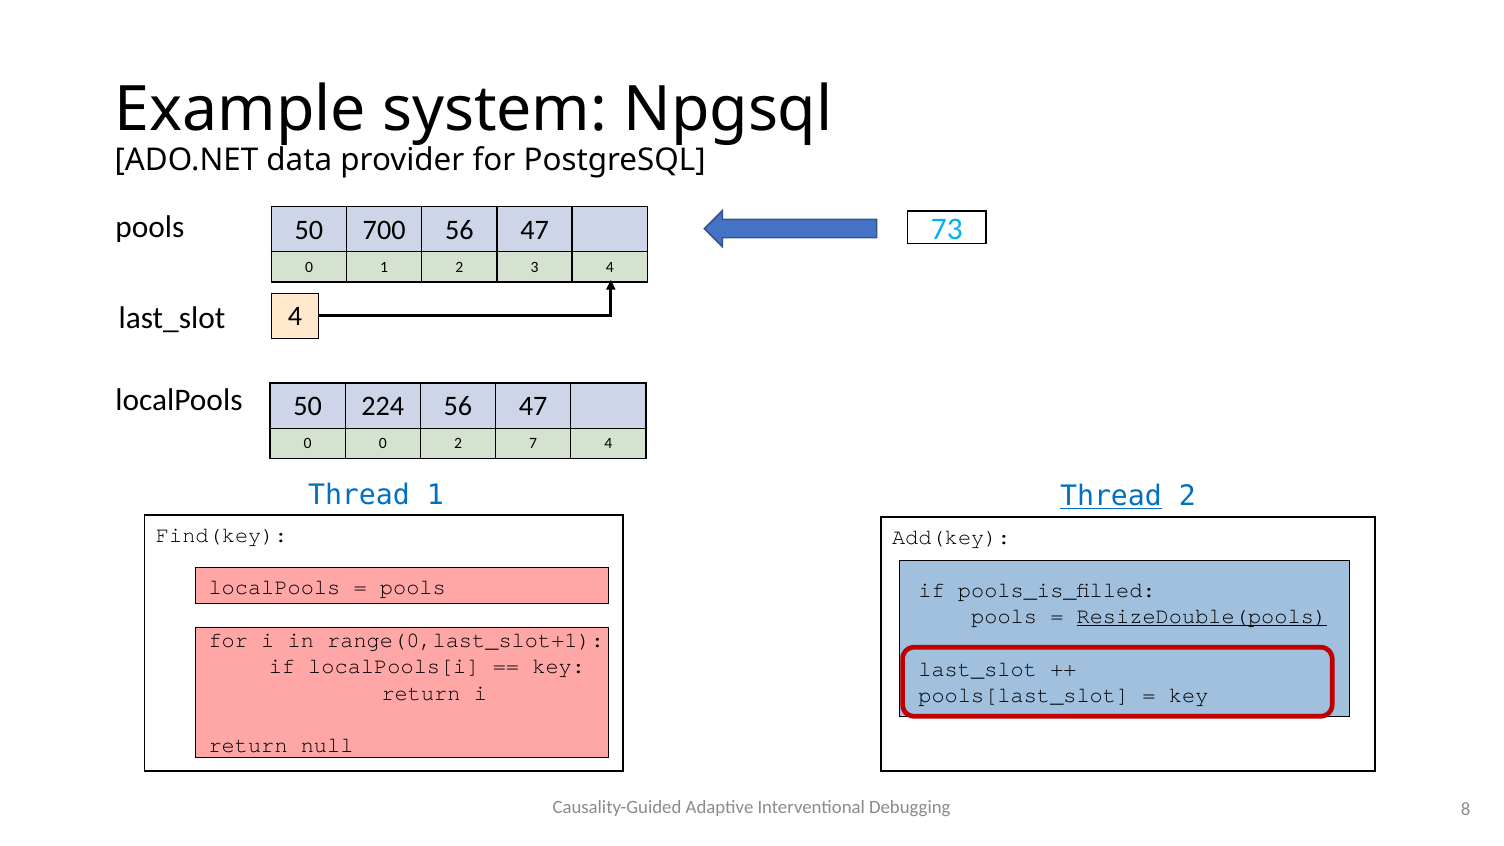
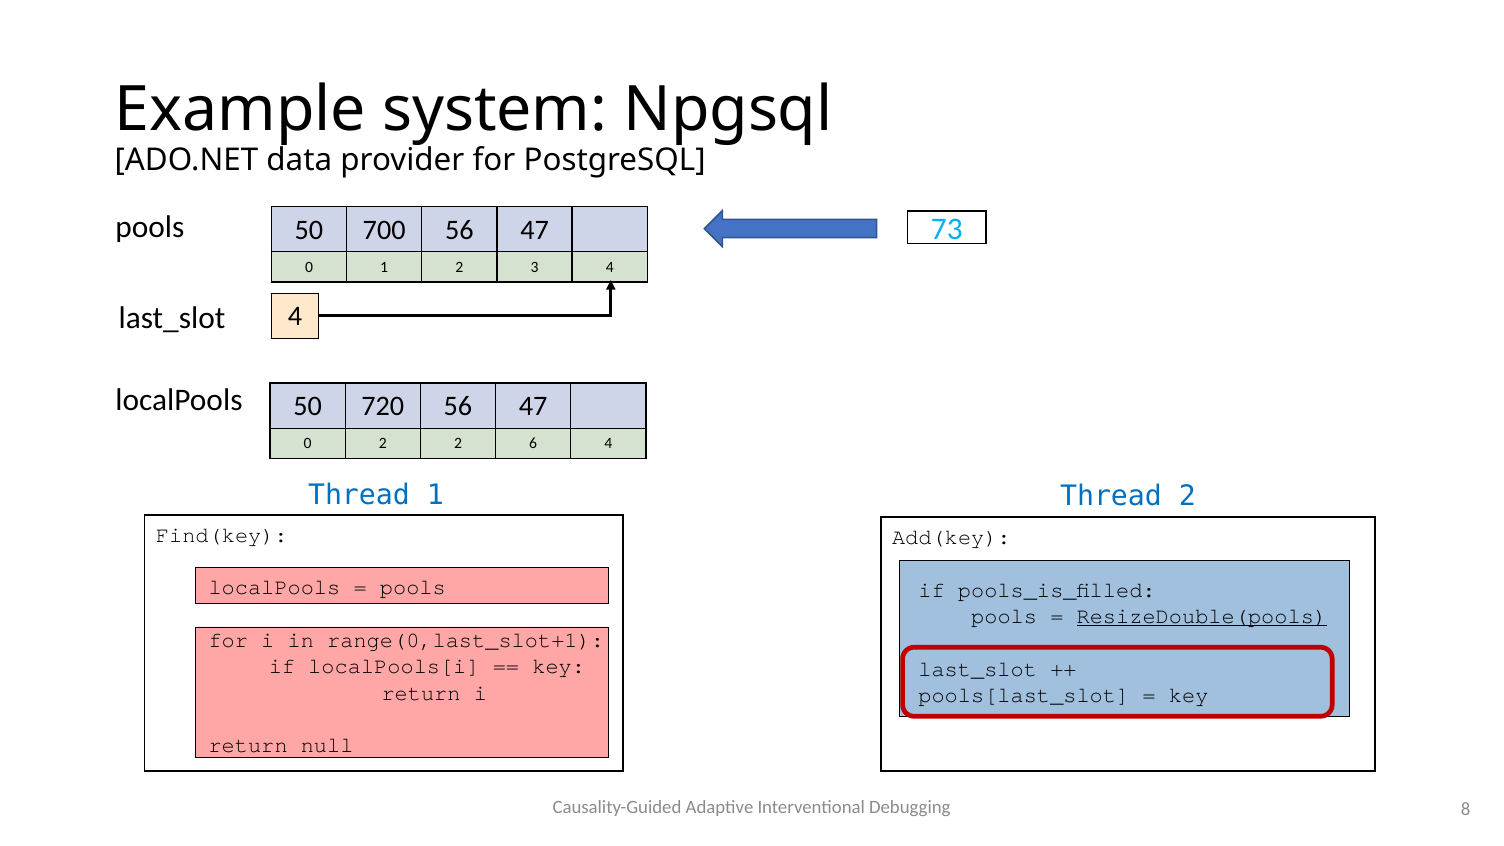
224: 224 -> 720
0 0: 0 -> 2
7: 7 -> 6
Thread at (1111, 496) underline: present -> none
